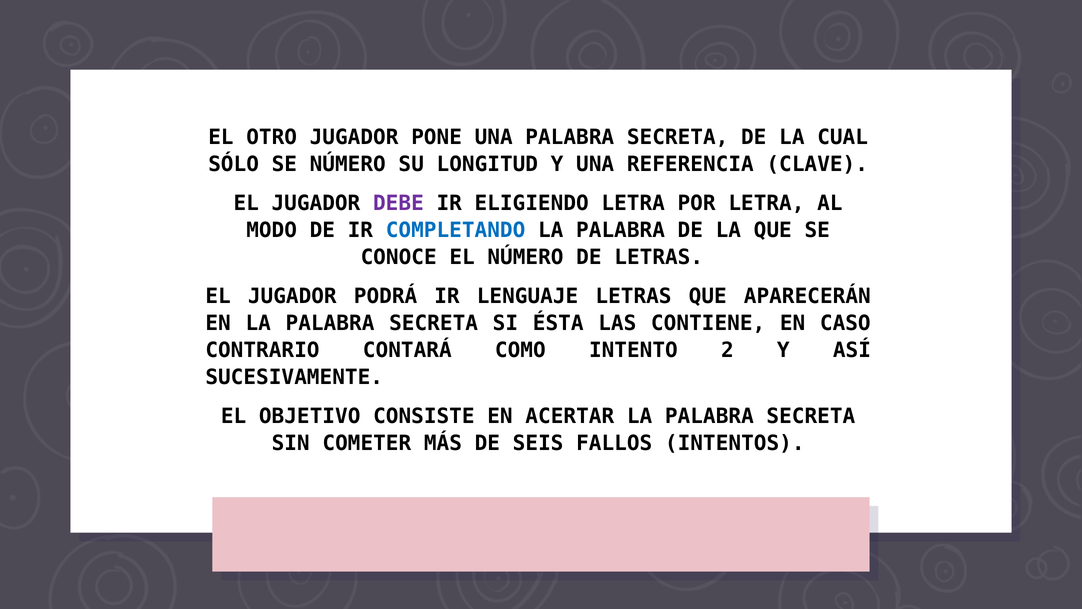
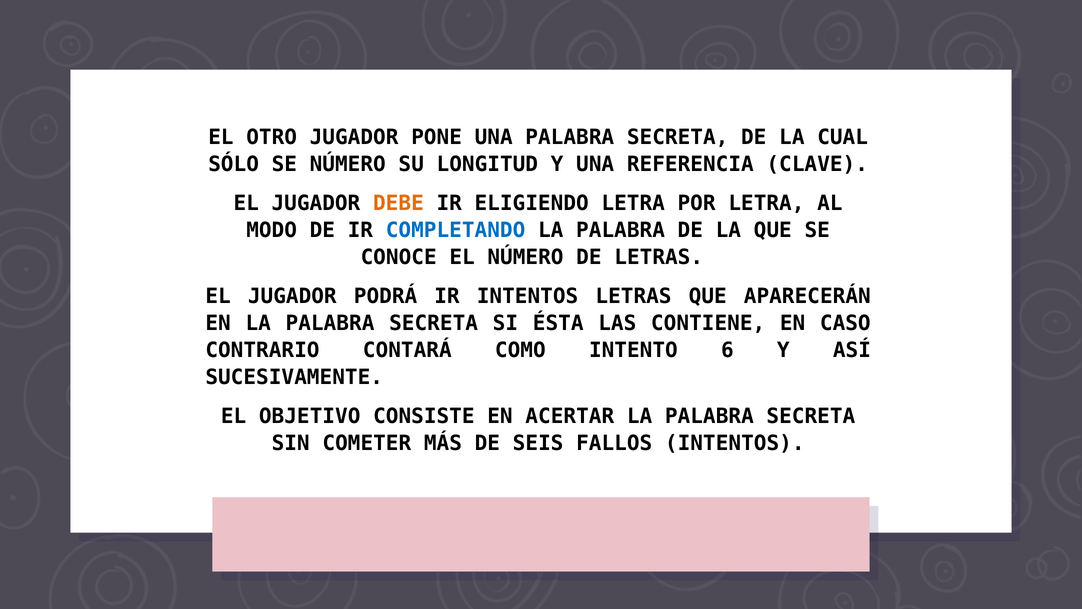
DEBE colour: purple -> orange
IR LENGUAJE: LENGUAJE -> INTENTOS
2: 2 -> 6
